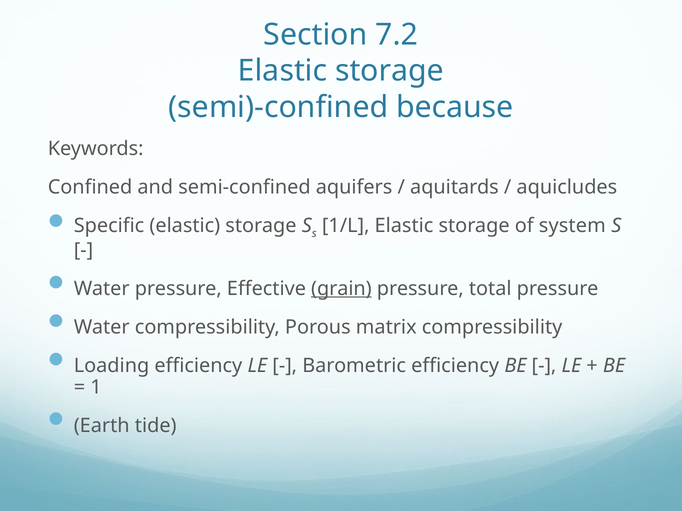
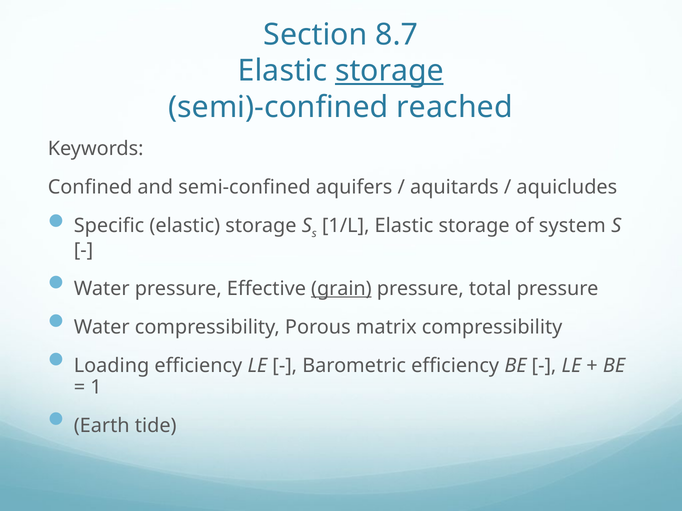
7.2: 7.2 -> 8.7
storage at (389, 71) underline: none -> present
because: because -> reached
